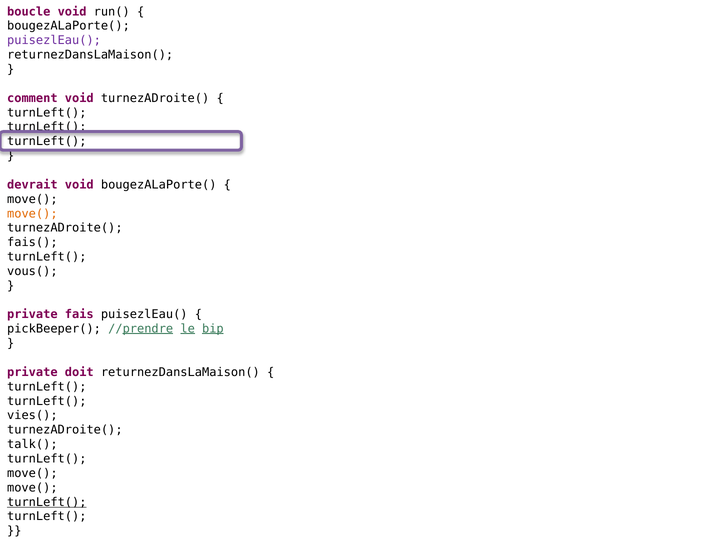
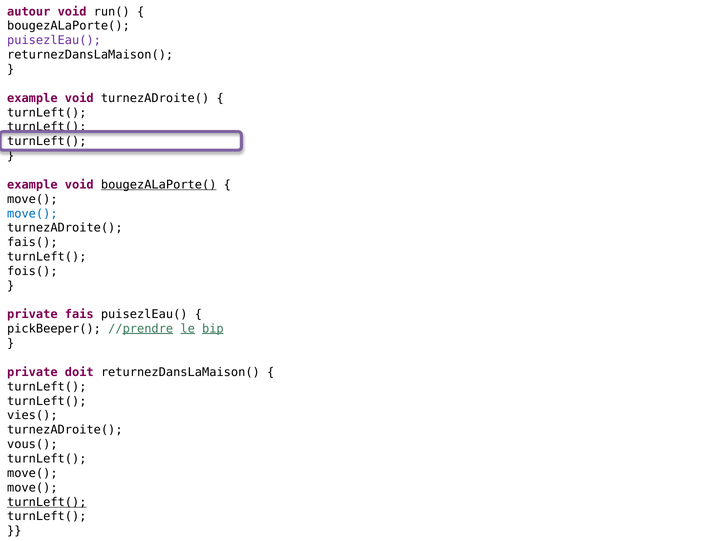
boucle: boucle -> autour
comment at (32, 98): comment -> example
devrait at (32, 185): devrait -> example
bougezALaPorte( at (159, 185) underline: none -> present
move( at (32, 213) colour: orange -> blue
vous(: vous( -> fois(
talk(: talk( -> vous(
